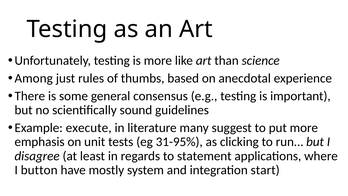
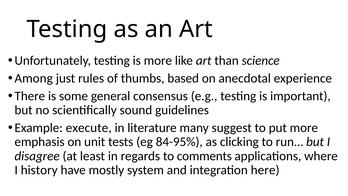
31-95%: 31-95% -> 84-95%
statement: statement -> comments
button: button -> history
start: start -> here
